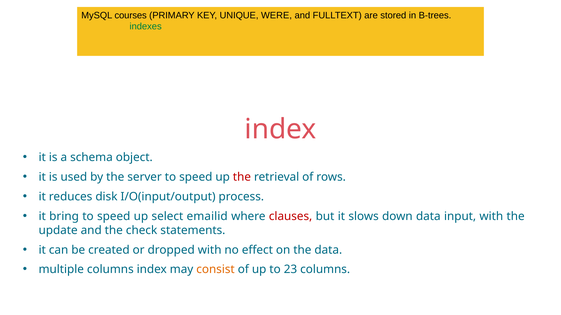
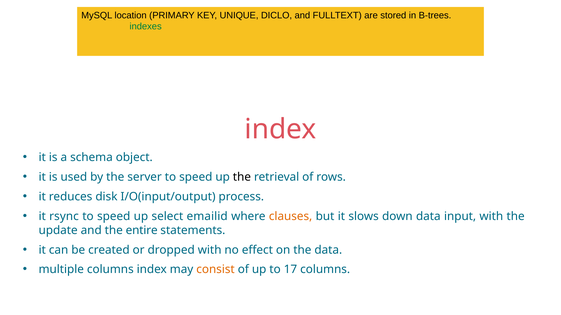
courses: courses -> location
WERE: WERE -> DICLO
the at (242, 177) colour: red -> black
bring: bring -> rsync
clauses colour: red -> orange
check: check -> entire
23: 23 -> 17
